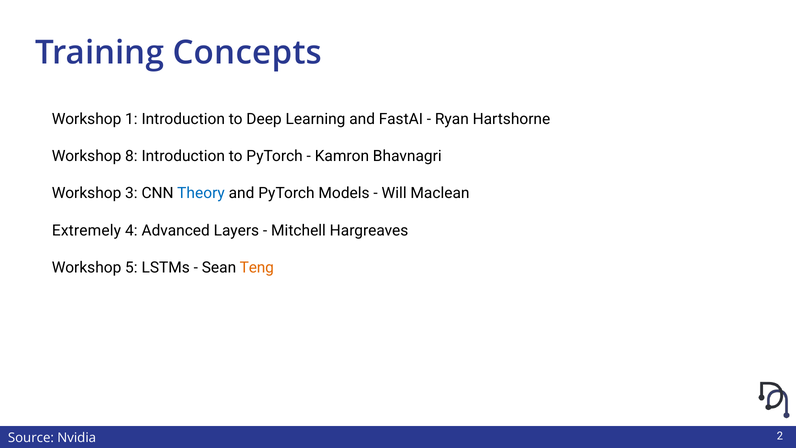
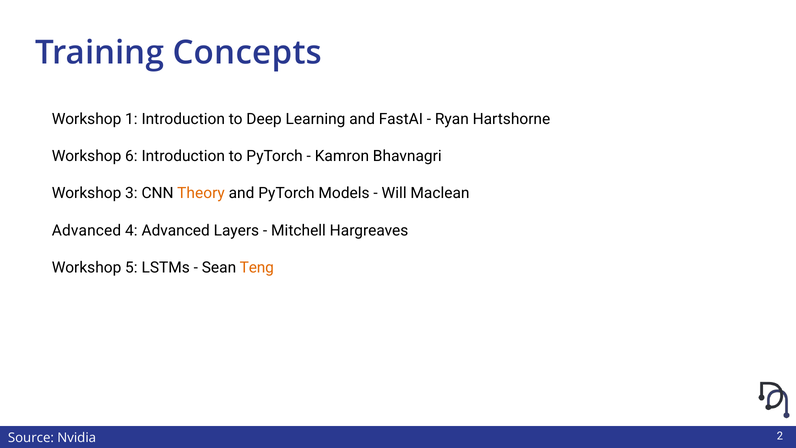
8: 8 -> 6
Theory colour: blue -> orange
Extremely at (86, 230): Extremely -> Advanced
